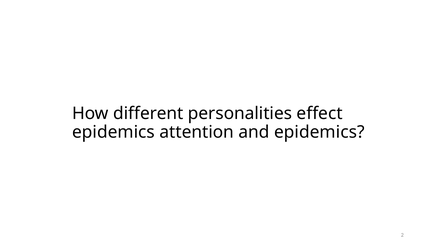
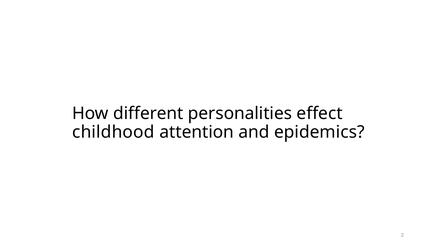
epidemics at (113, 132): epidemics -> childhood
